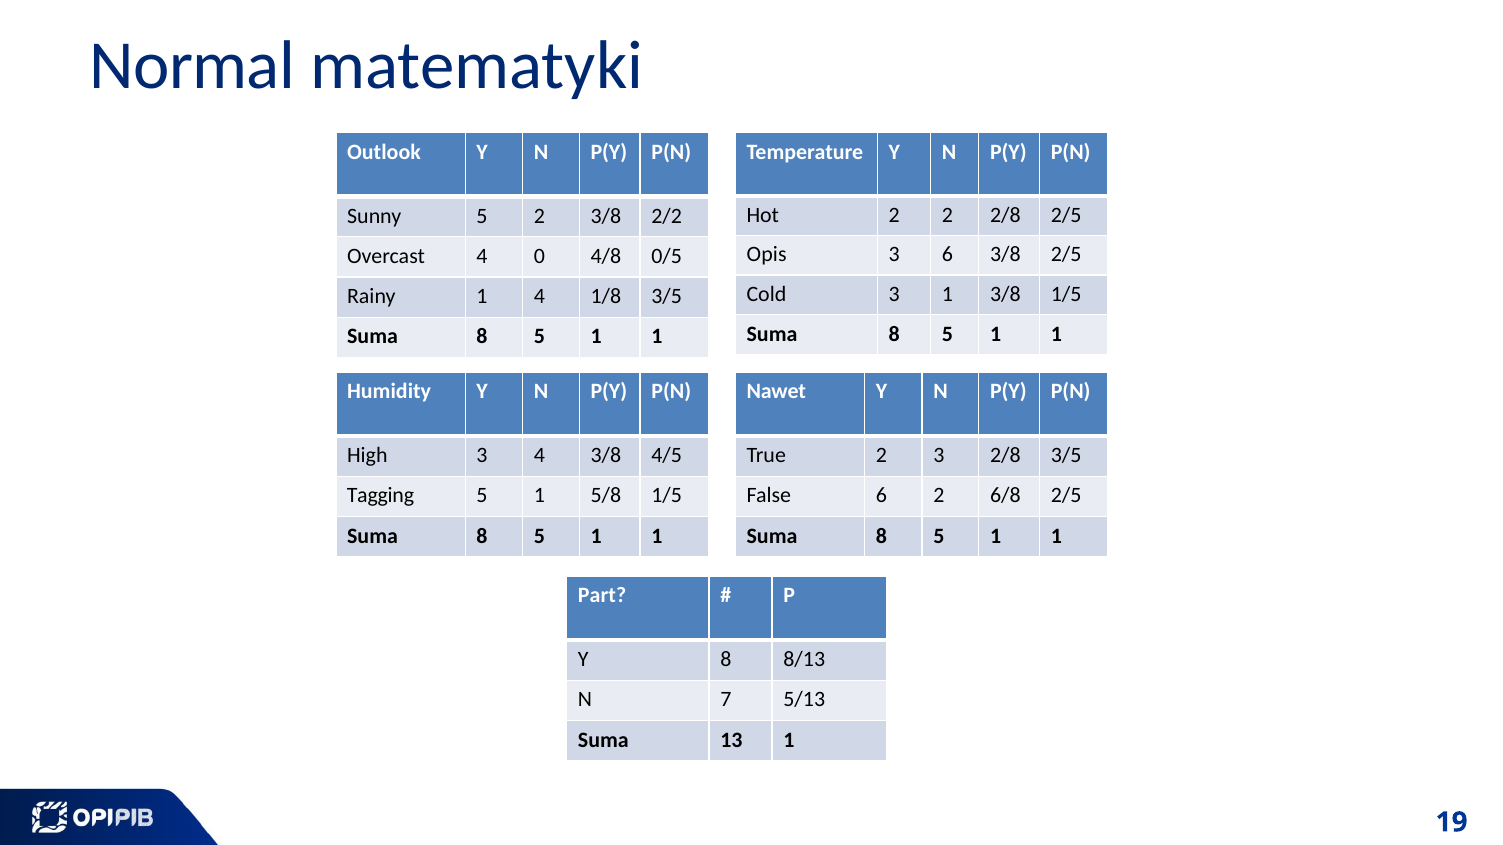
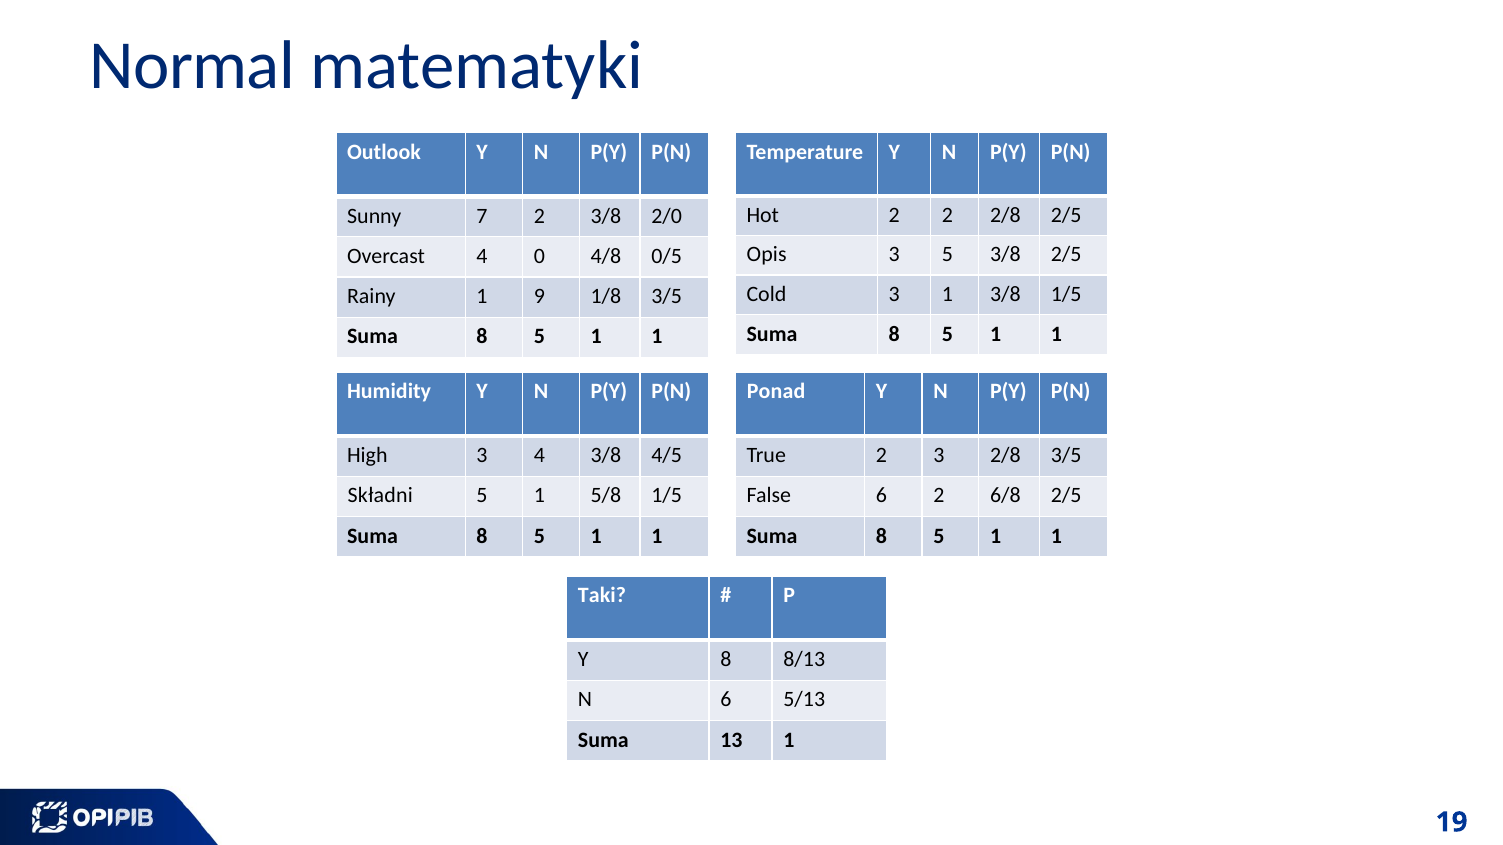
Sunny 5: 5 -> 7
2/2: 2/2 -> 2/0
3 6: 6 -> 5
1 4: 4 -> 9
Nawet: Nawet -> Ponad
Tagging: Tagging -> Składni
Part: Part -> Taki
N 7: 7 -> 6
